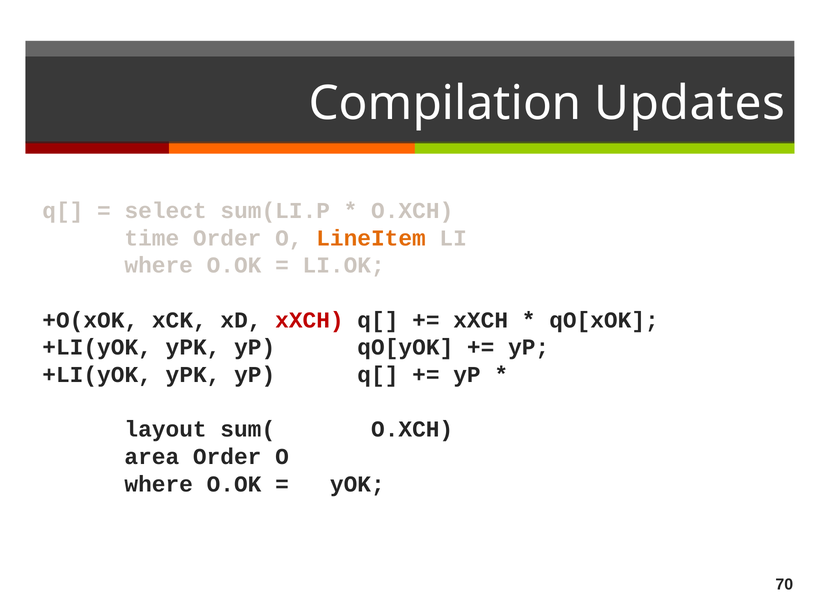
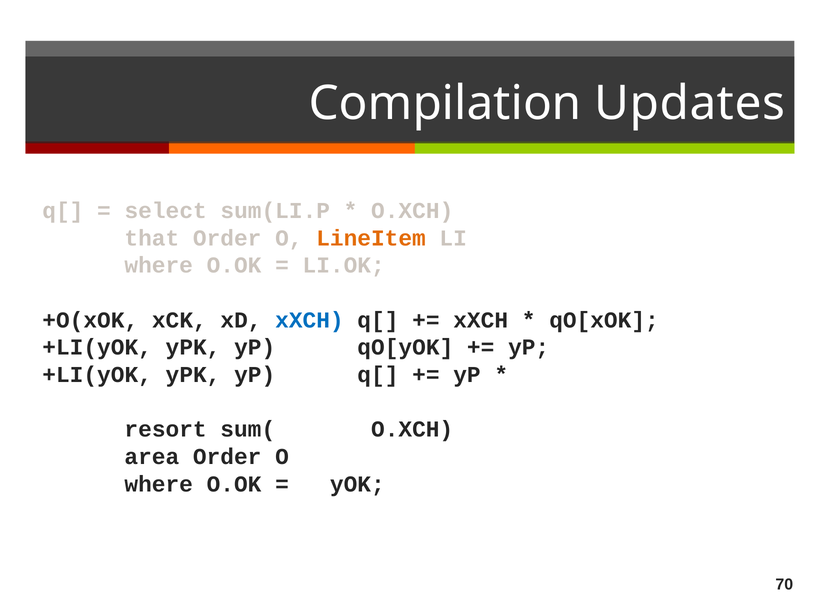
time: time -> that
xXCH at (309, 320) colour: red -> blue
layout: layout -> resort
